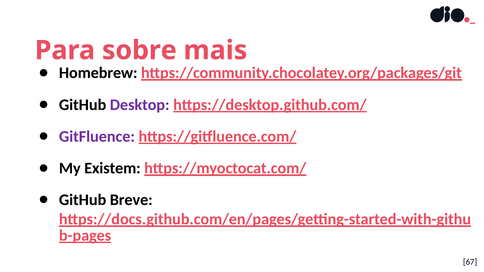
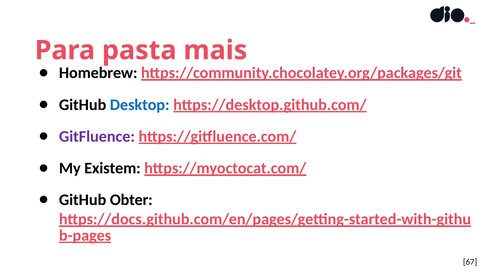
sobre: sobre -> pasta
Desktop colour: purple -> blue
Breve: Breve -> Obter
